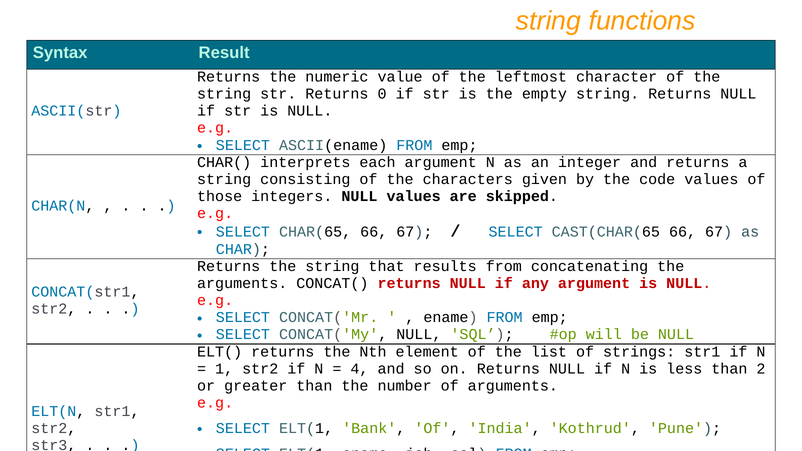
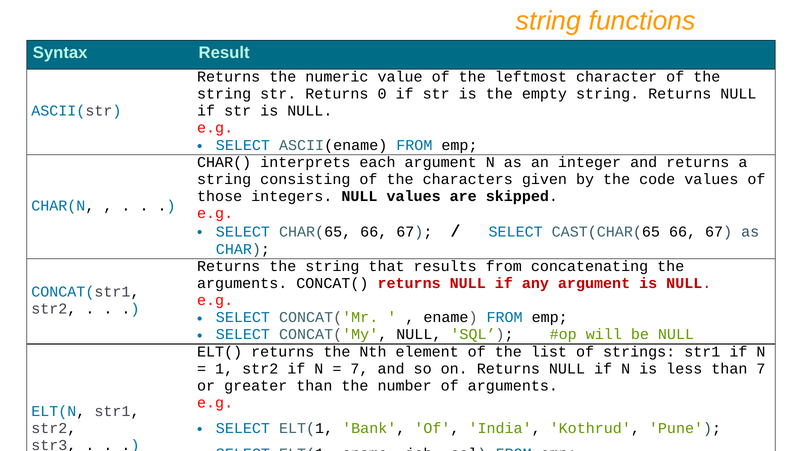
4 at (359, 369): 4 -> 7
than 2: 2 -> 7
